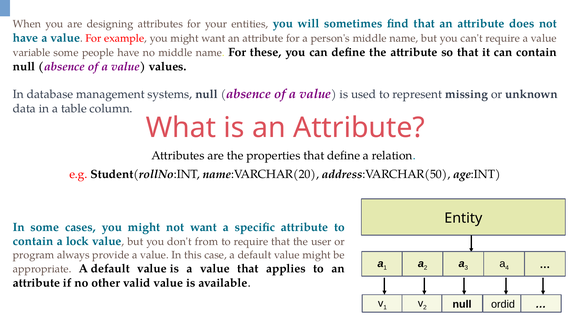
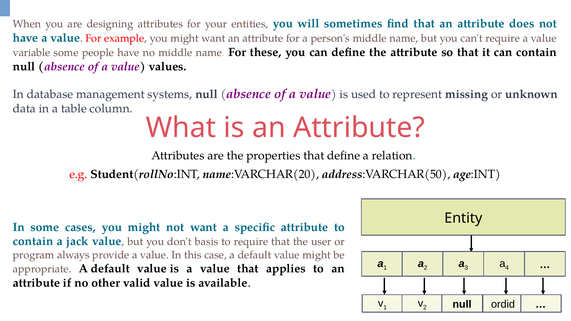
lock: lock -> jack
from: from -> basis
